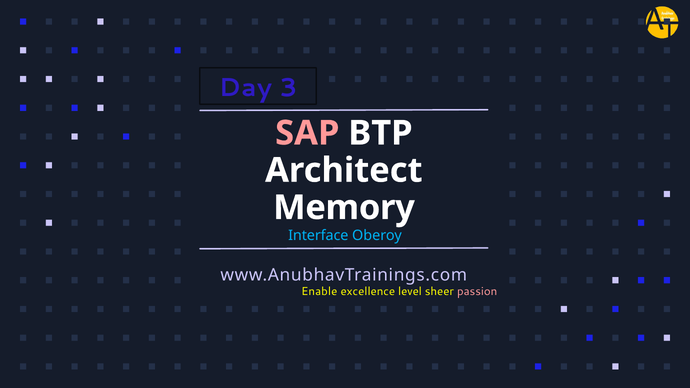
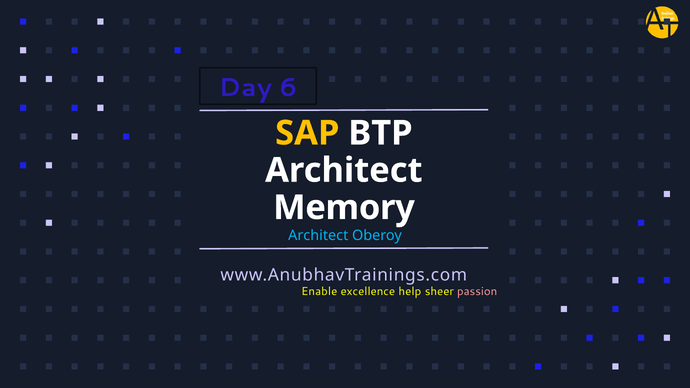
3: 3 -> 6
SAP colour: pink -> yellow
Interface at (318, 236): Interface -> Architect
level: level -> help
